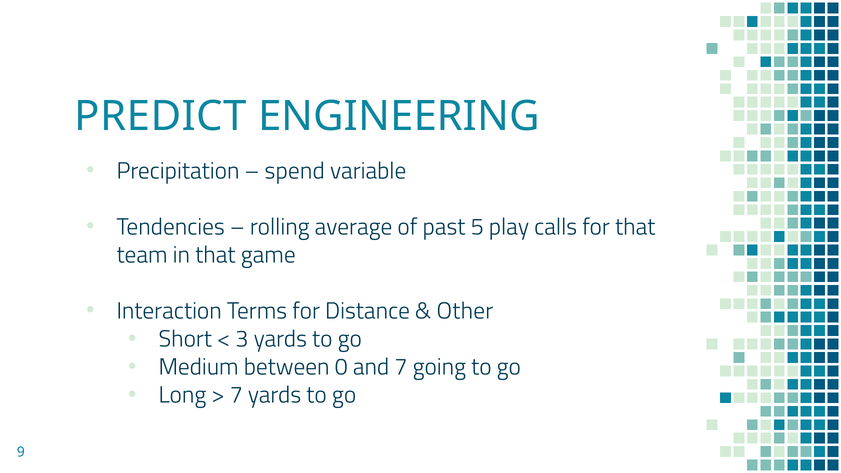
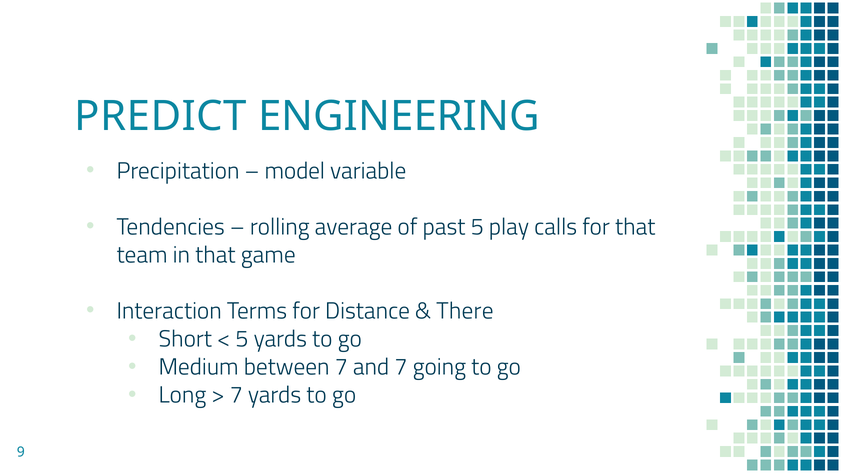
spend: spend -> model
Other: Other -> There
3 at (242, 339): 3 -> 5
between 0: 0 -> 7
